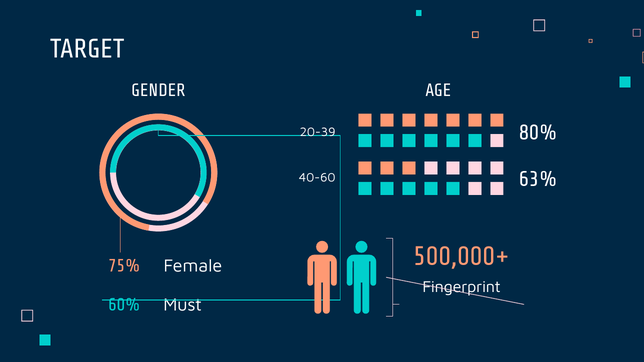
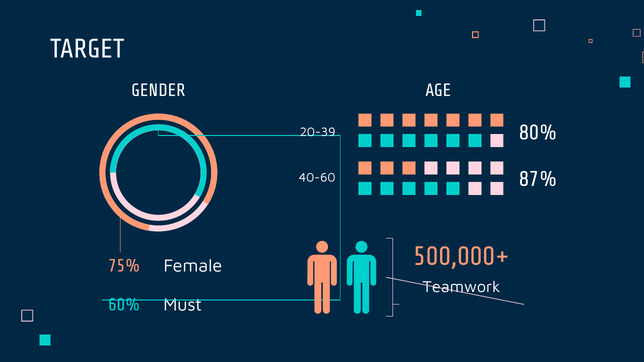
63%: 63% -> 87%
Fingerprint: Fingerprint -> Teamwork
